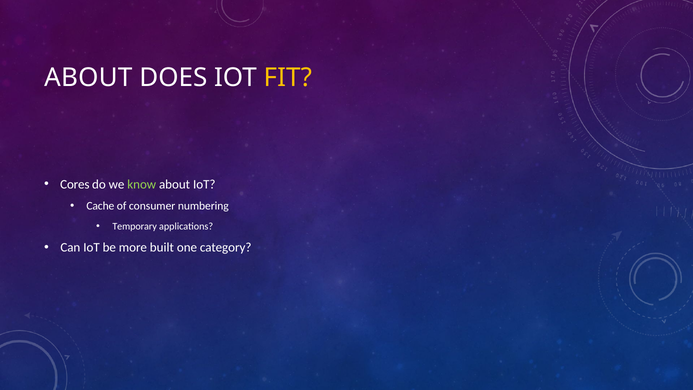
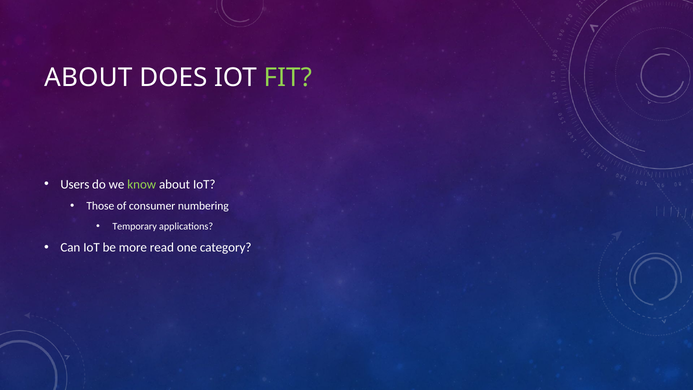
FIT colour: yellow -> light green
Cores: Cores -> Users
Cache: Cache -> Those
built: built -> read
